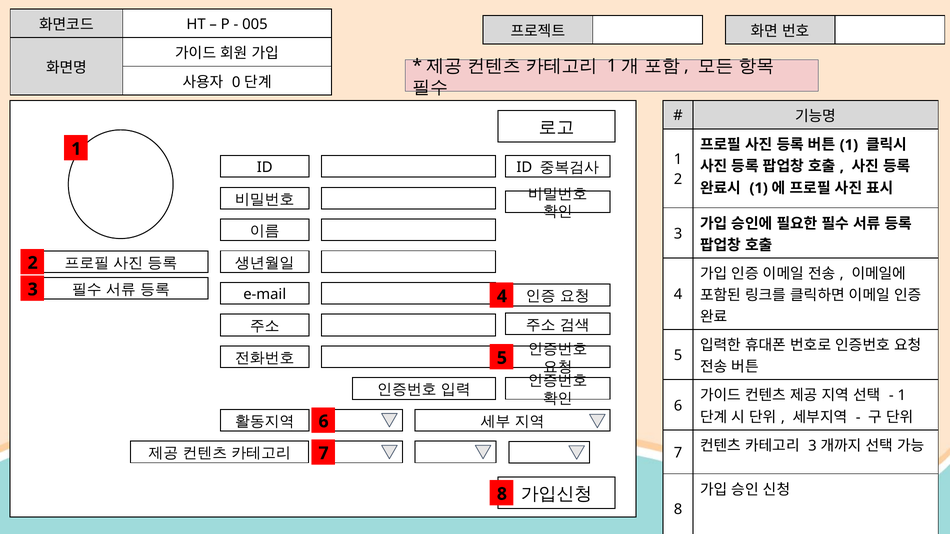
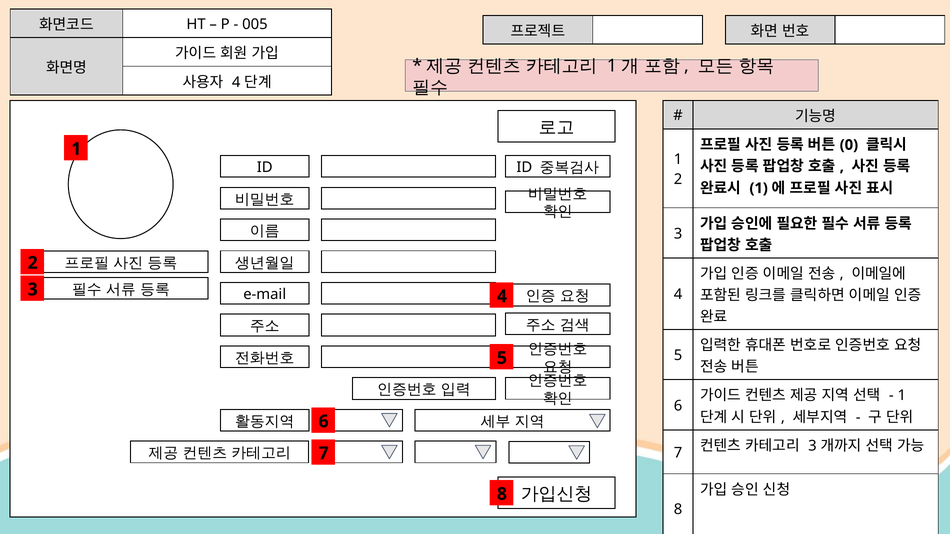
0 at (236, 82): 0 -> 4
1 at (849, 145): 1 -> 0
